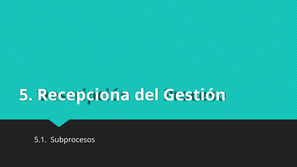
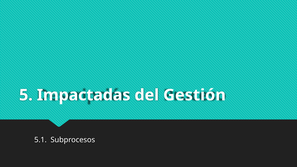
Recepciona: Recepciona -> Impactadas
